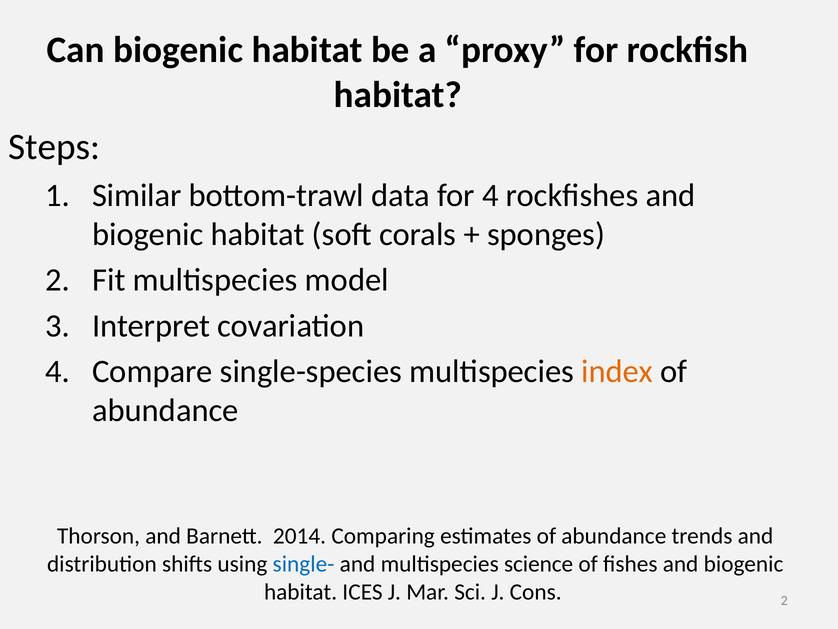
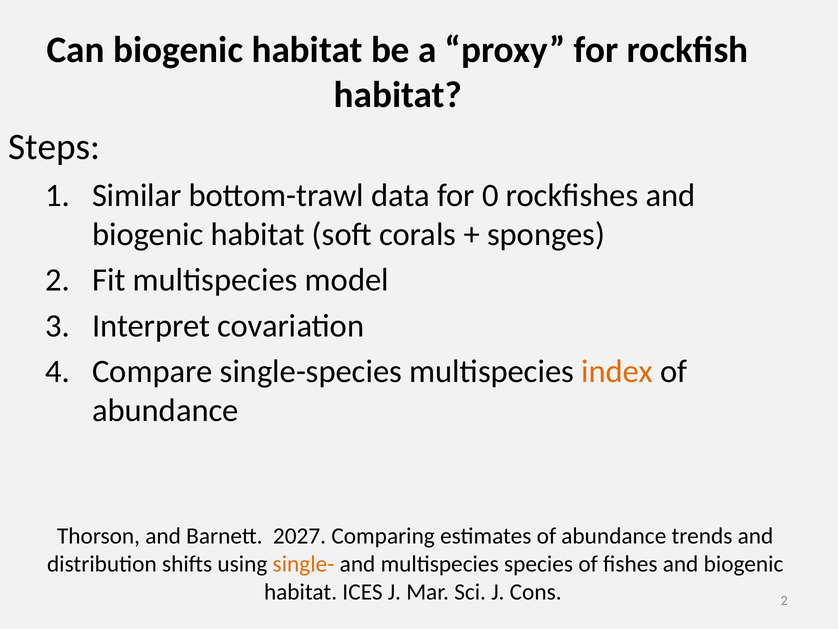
for 4: 4 -> 0
2014: 2014 -> 2027
single- colour: blue -> orange
science: science -> species
